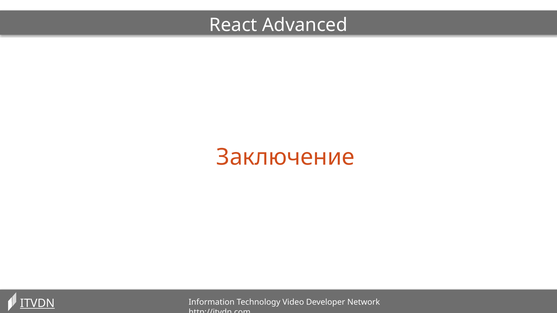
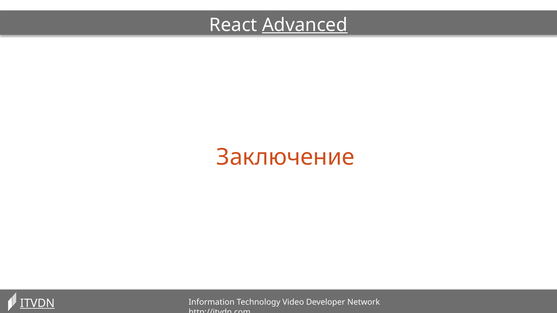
Advanced underline: none -> present
